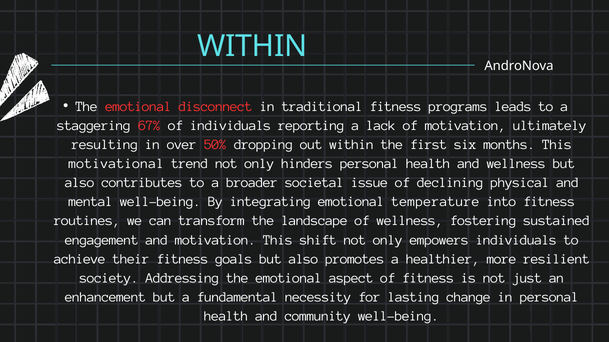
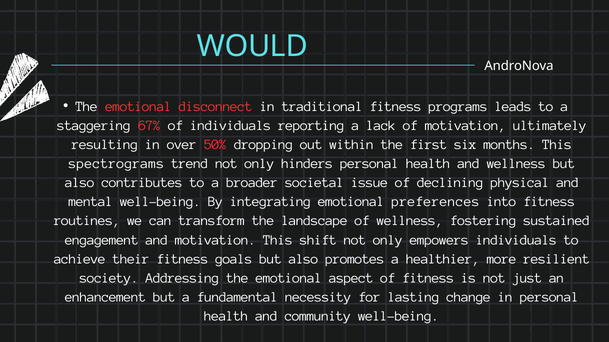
WITHIN at (252, 46): WITHIN -> WOULD
motivational: motivational -> spectrograms
temperature: temperature -> preferences
